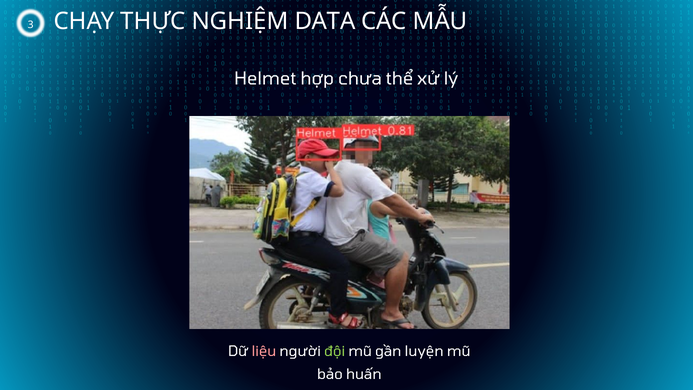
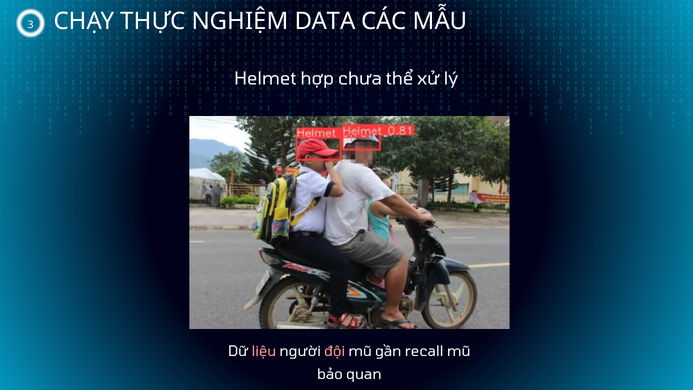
đội colour: light green -> pink
luyện: luyện -> recall
huấn: huấn -> quan
